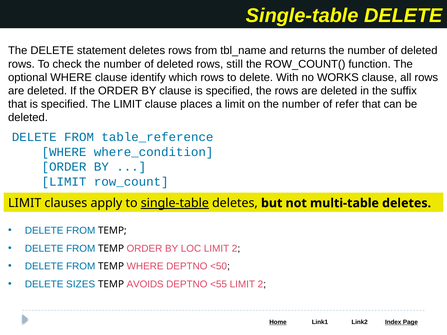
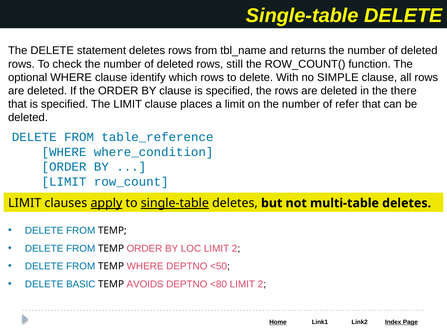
WORKS: WORKS -> SIMPLE
suffix: suffix -> there
apply underline: none -> present
SIZES: SIZES -> BASIC
<55: <55 -> <80
